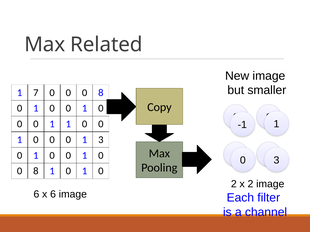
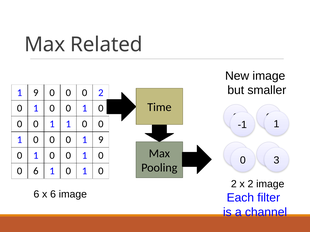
7 at (36, 93): 7 -> 9
0 0 0 8: 8 -> 2
Copy: Copy -> Time
0 0 1 3: 3 -> 9
8 at (36, 171): 8 -> 6
